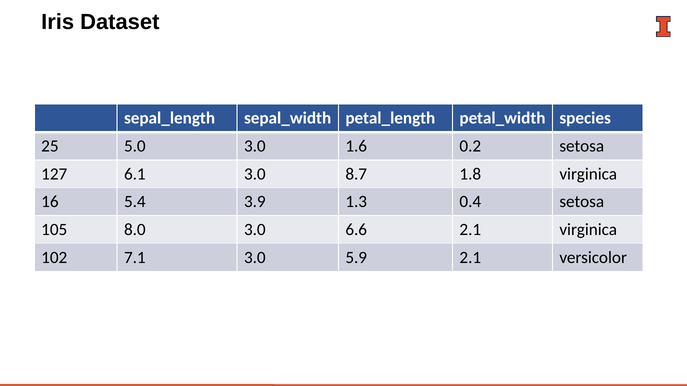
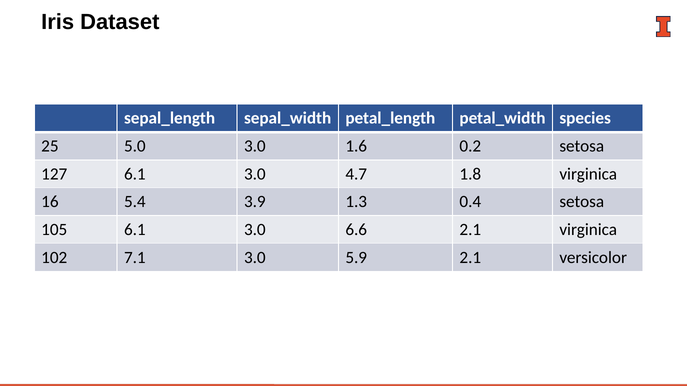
8.7: 8.7 -> 4.7
105 8.0: 8.0 -> 6.1
